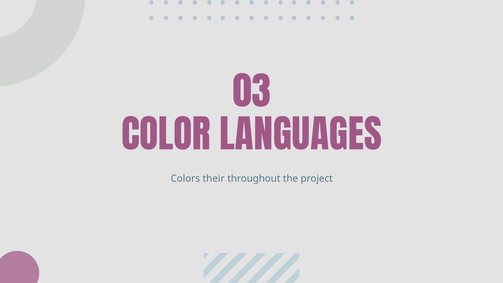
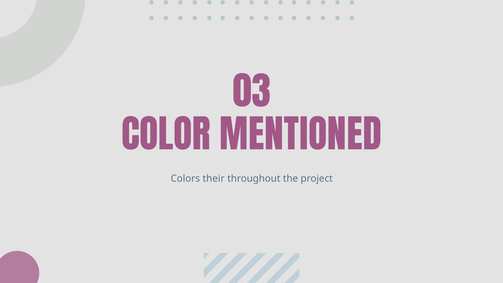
LANGUAGES: LANGUAGES -> MENTIONED
